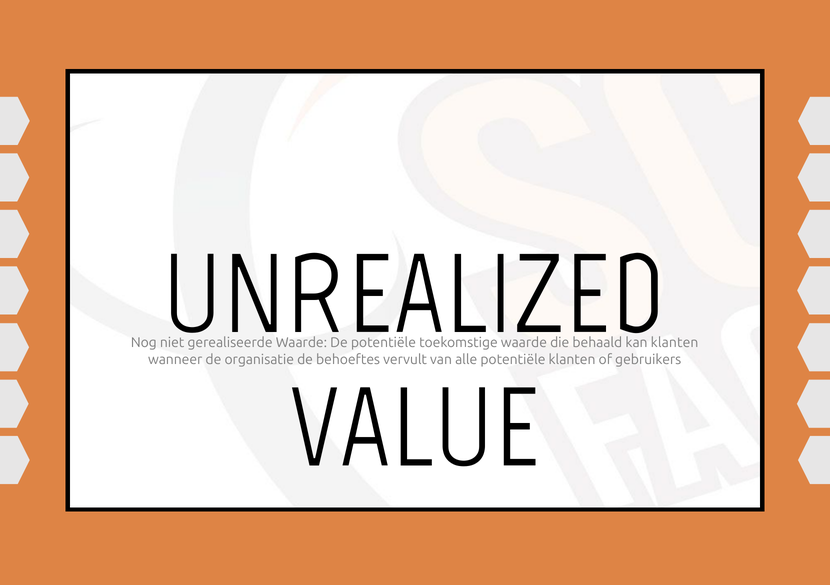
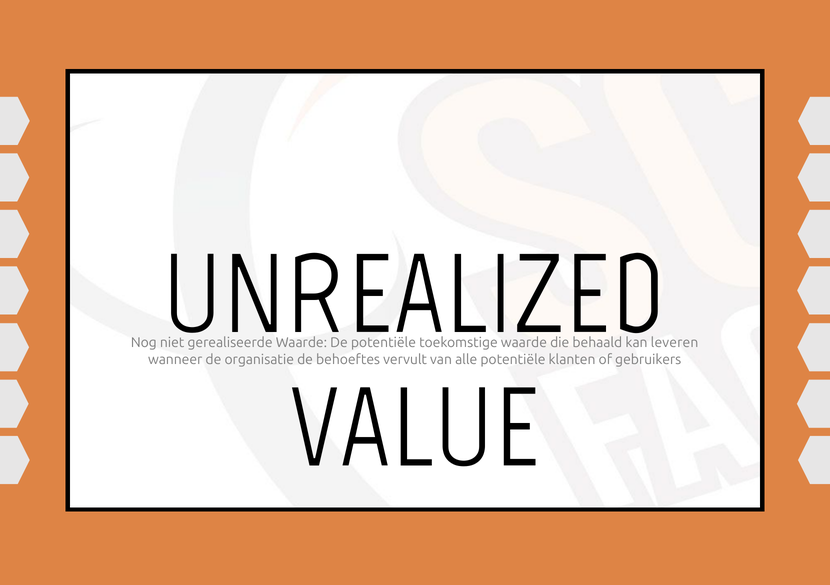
klanten at (675, 343): klanten -> leveren
